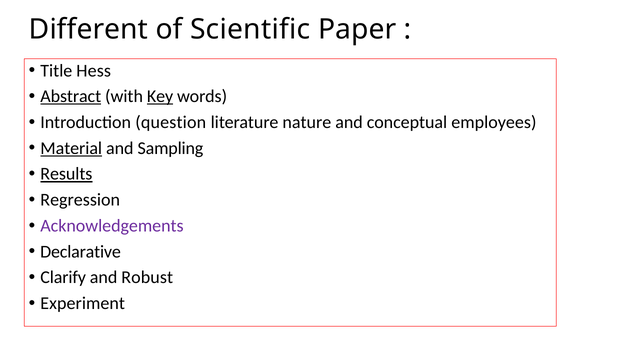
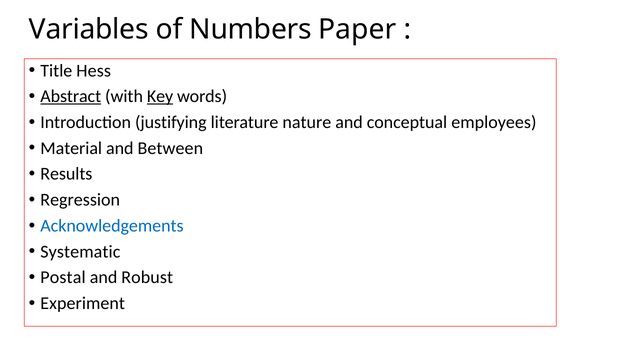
Different: Different -> Variables
Scientific: Scientific -> Numbers
question: question -> justifying
Material underline: present -> none
Sampling: Sampling -> Between
Results underline: present -> none
Acknowledgements colour: purple -> blue
Declarative: Declarative -> Systematic
Clarify: Clarify -> Postal
